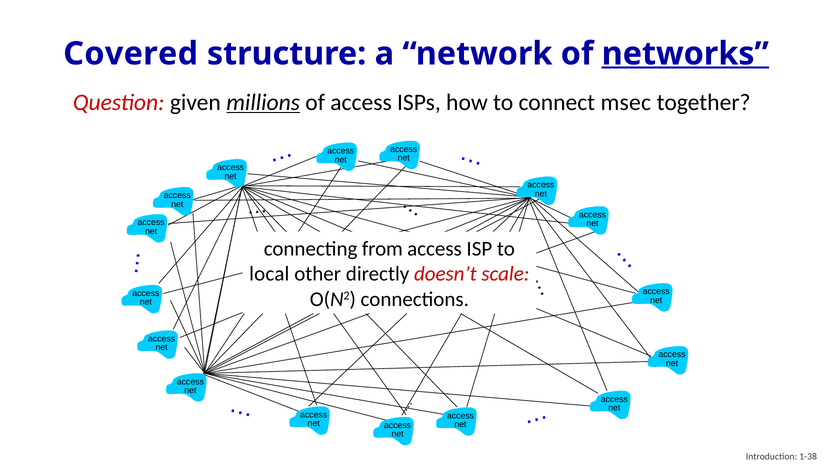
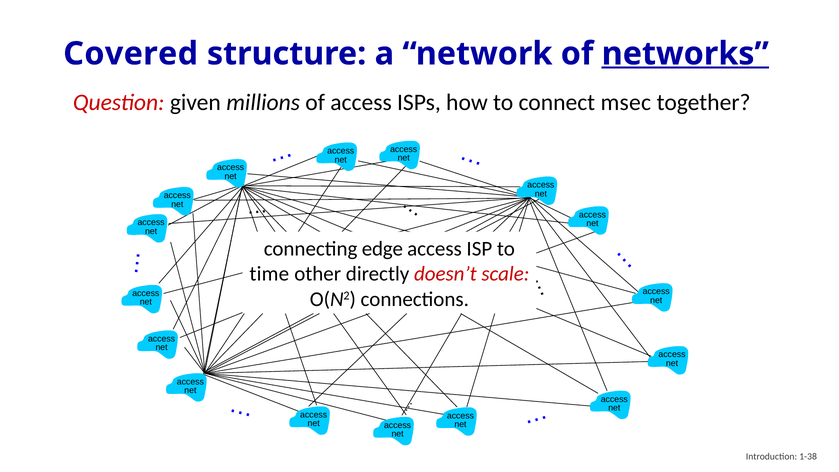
millions underline: present -> none
from: from -> edge
local: local -> time
